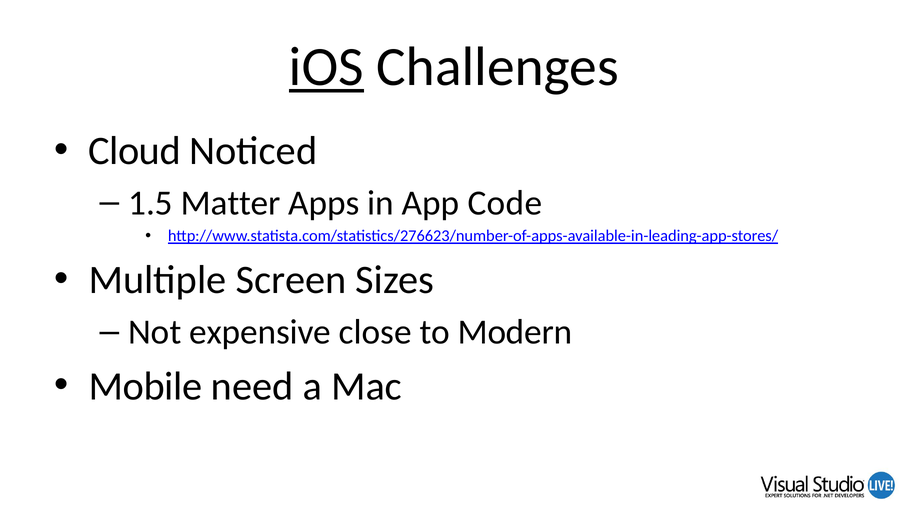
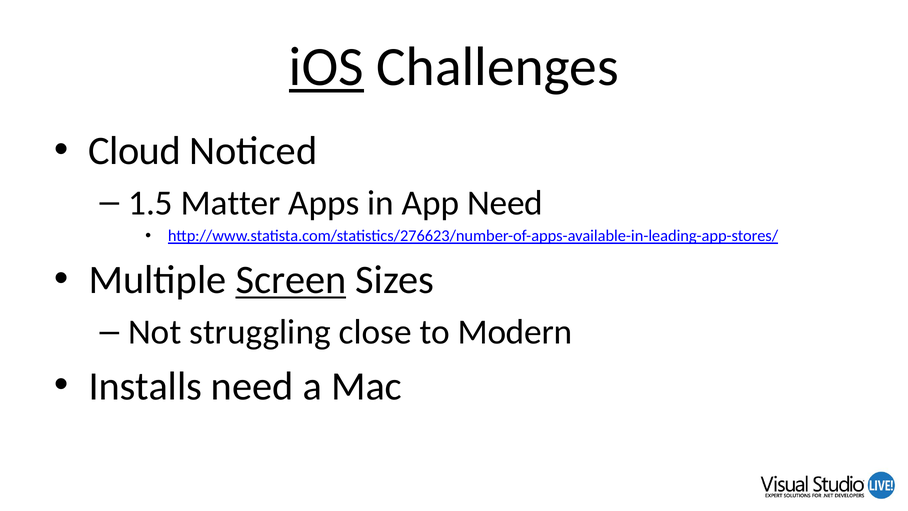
App Code: Code -> Need
Screen underline: none -> present
expensive: expensive -> struggling
Mobile: Mobile -> Installs
